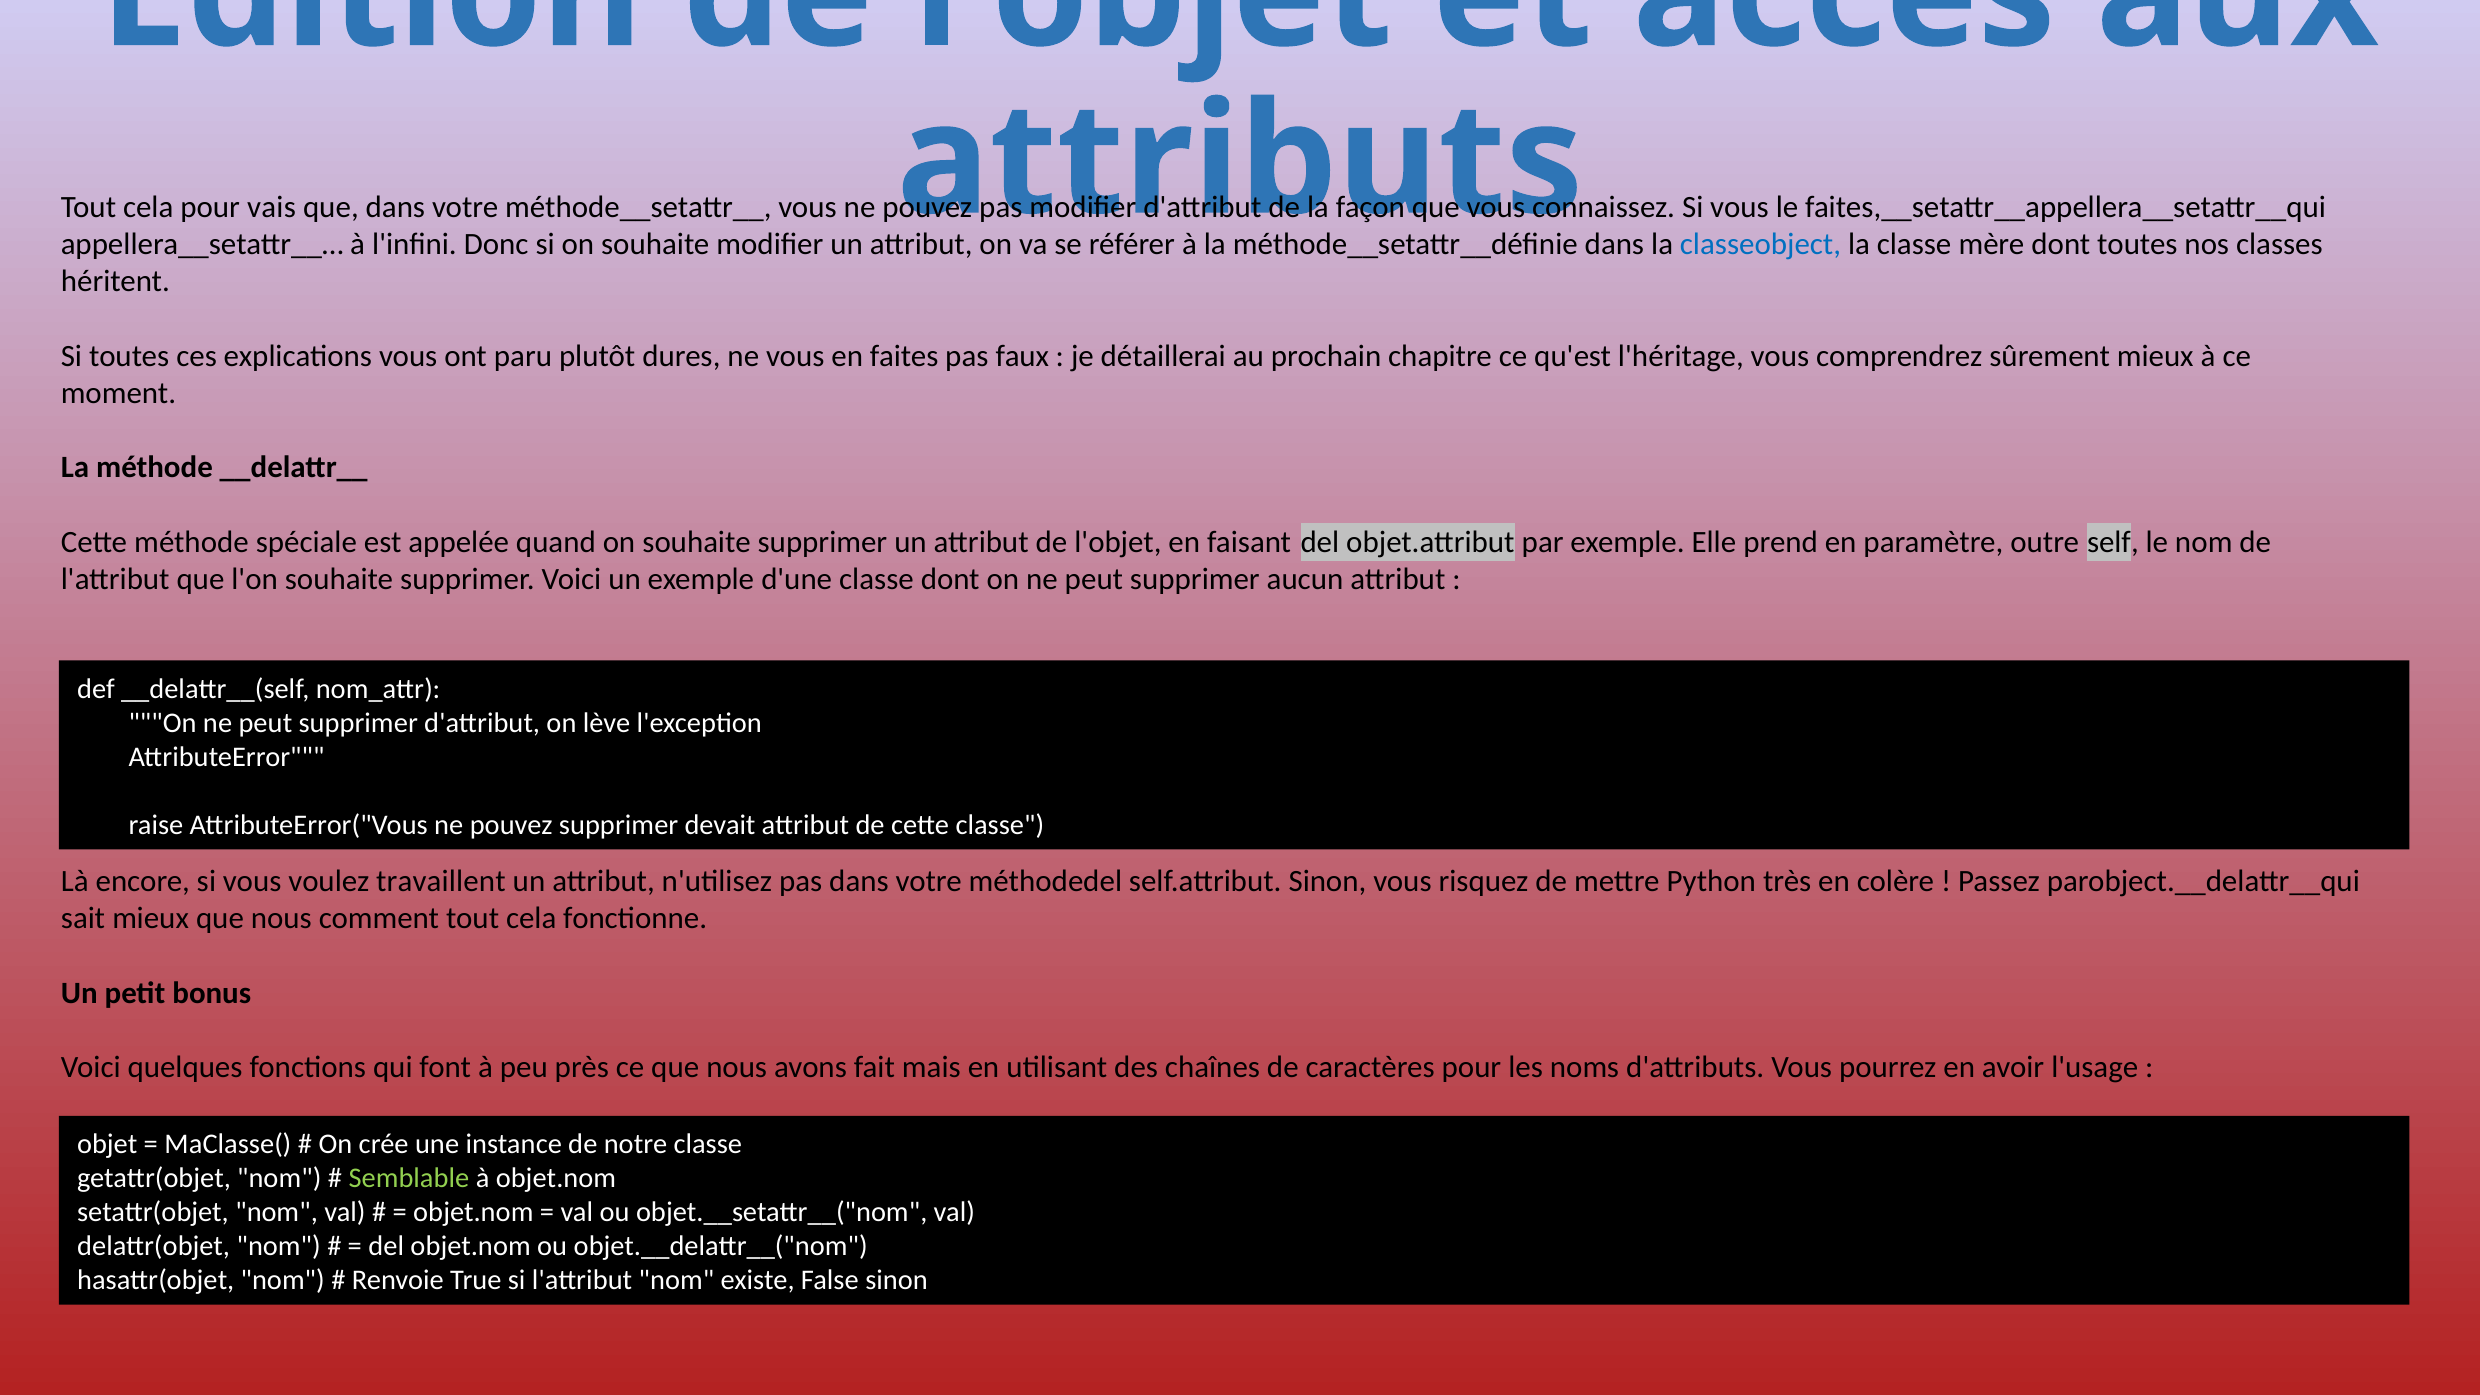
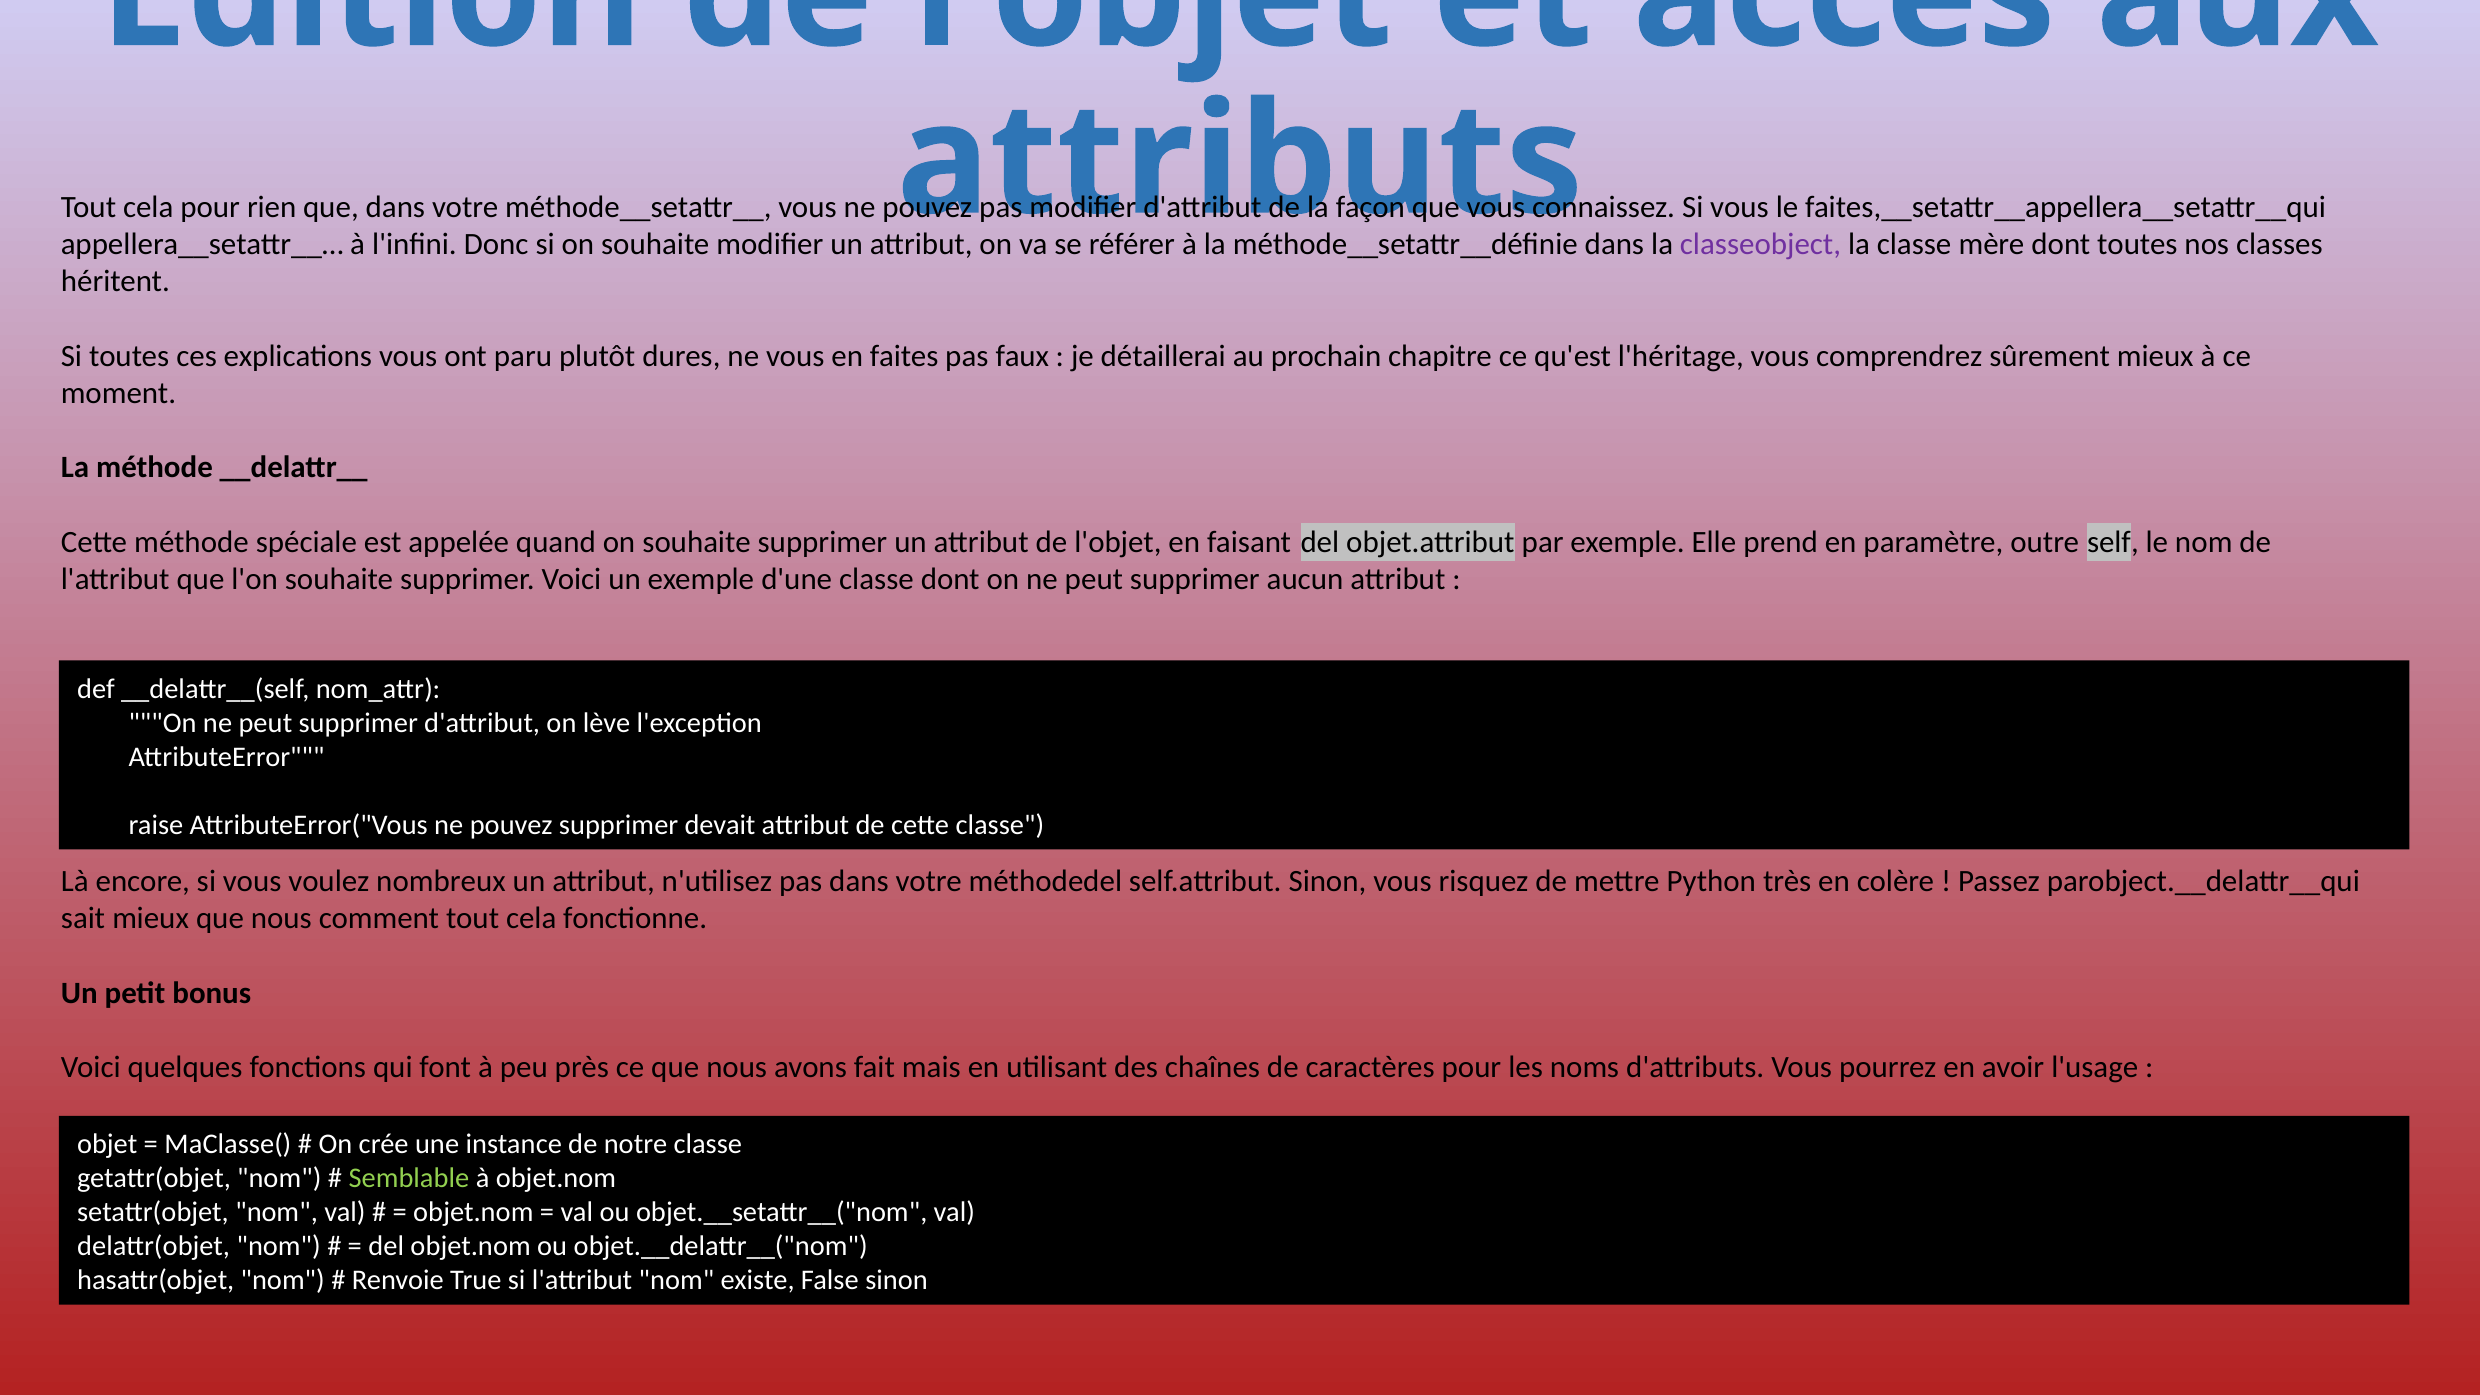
vais: vais -> rien
classeobject colour: blue -> purple
travaillent: travaillent -> nombreux
